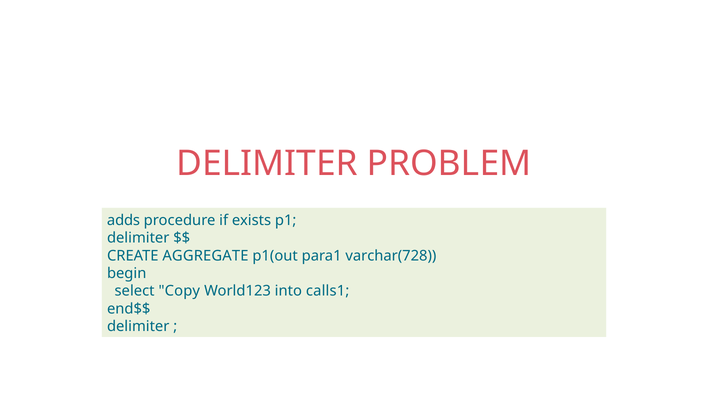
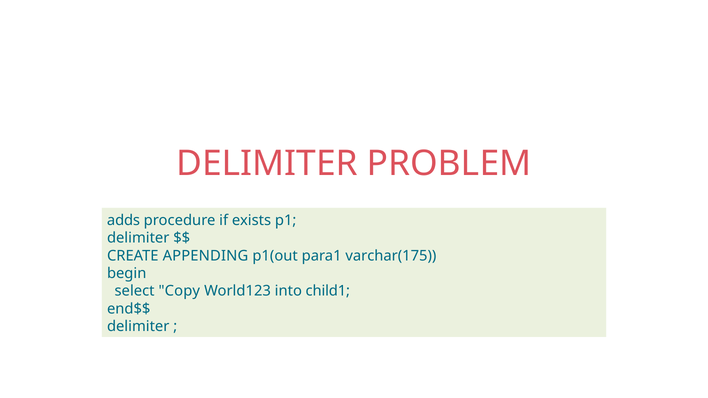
AGGREGATE: AGGREGATE -> APPENDING
varchar(728: varchar(728 -> varchar(175
calls1: calls1 -> child1
